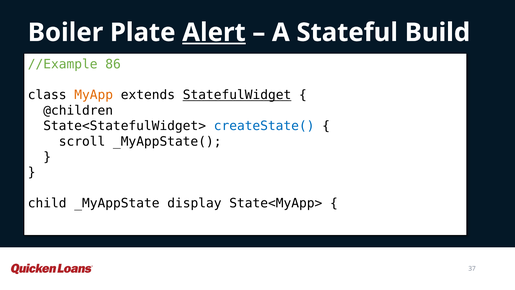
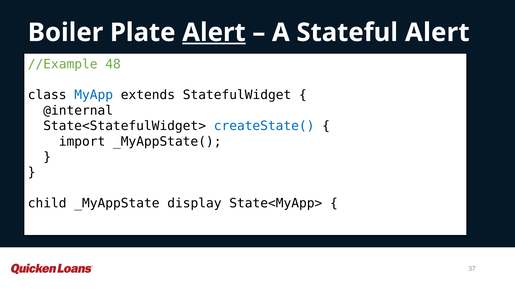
Stateful Build: Build -> Alert
86: 86 -> 48
MyApp colour: orange -> blue
StatefulWidget underline: present -> none
@children: @children -> @internal
scroll: scroll -> import
